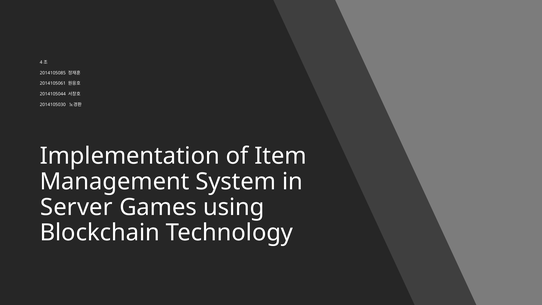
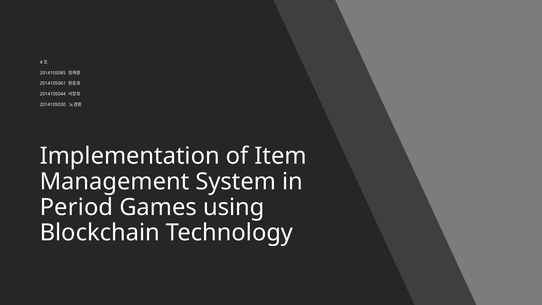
Server: Server -> Period
